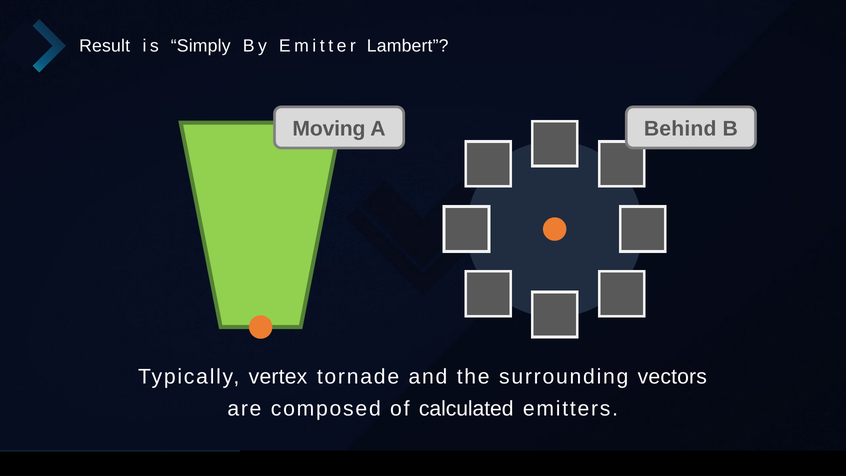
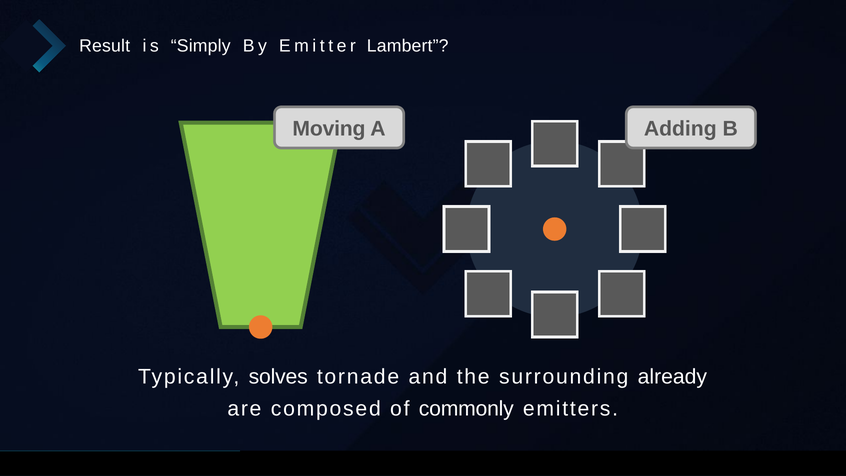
Behind: Behind -> Adding
vertex: vertex -> solves
vectors: vectors -> already
calculated: calculated -> commonly
